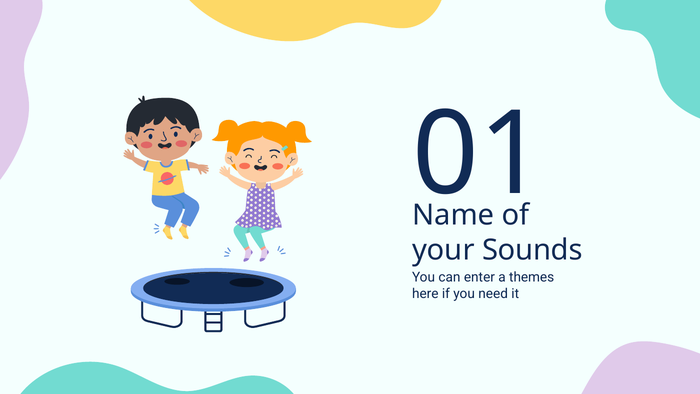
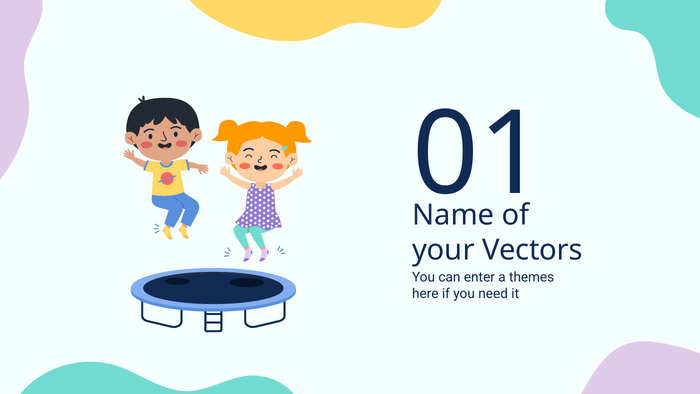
Sounds: Sounds -> Vectors
